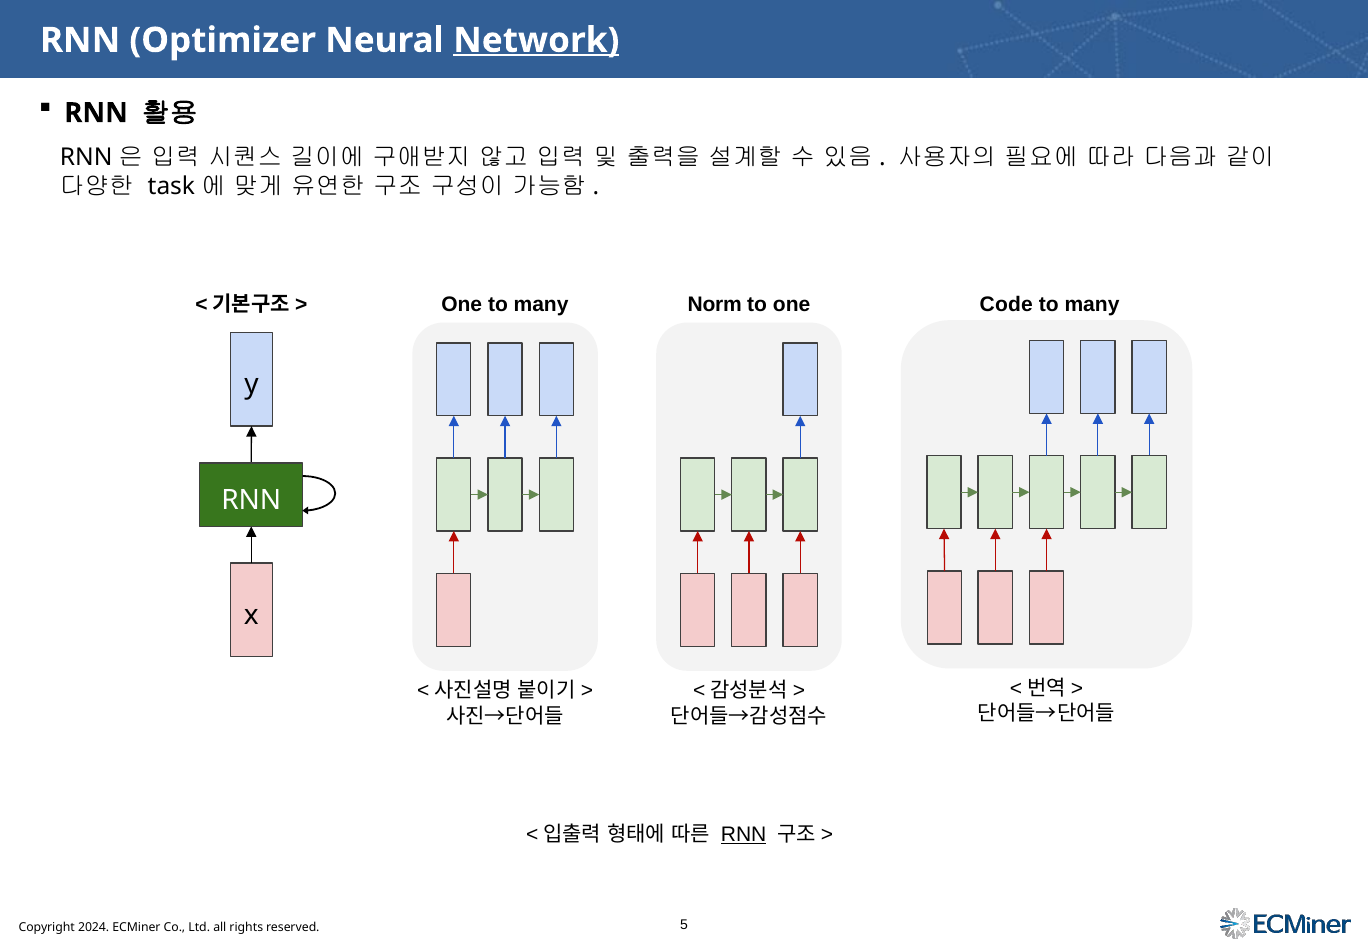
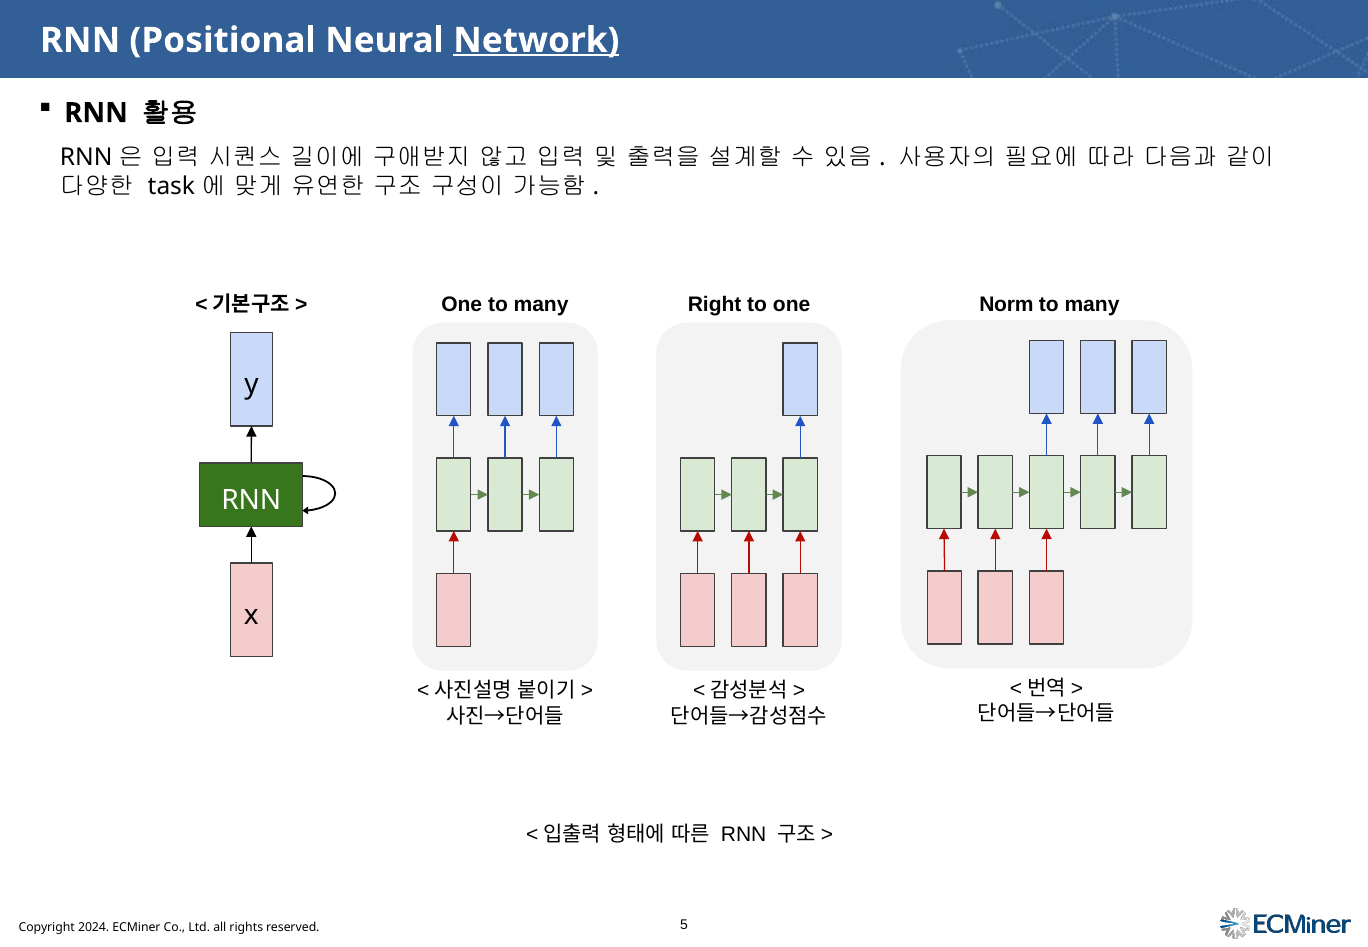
Optimizer: Optimizer -> Positional
Norm: Norm -> Right
Code: Code -> Norm
RNN at (744, 835) underline: present -> none
